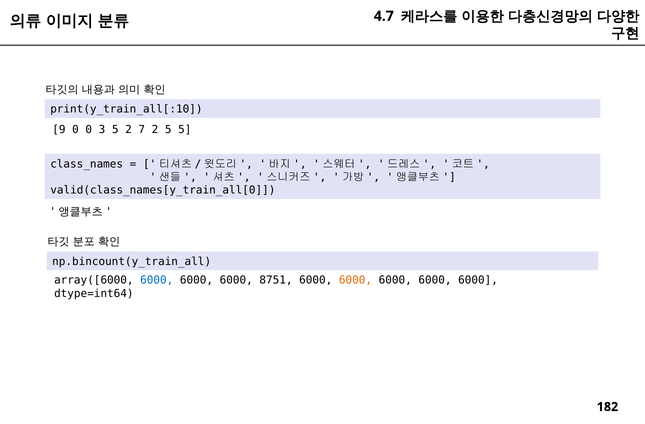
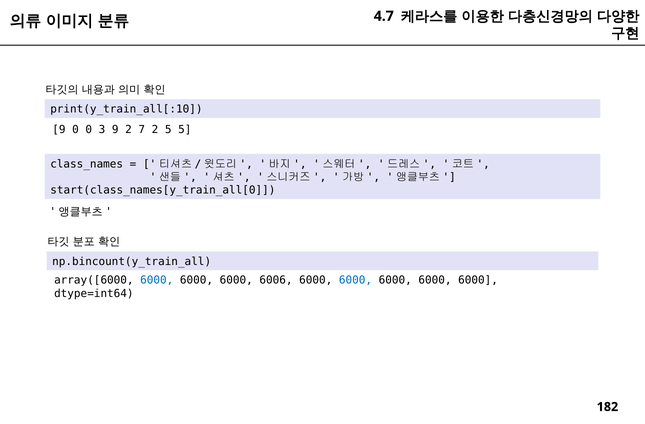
3 5: 5 -> 9
valid(class_names[y_train_all[0: valid(class_names[y_train_all[0 -> start(class_names[y_train_all[0
8751: 8751 -> 6006
6000 at (355, 280) colour: orange -> blue
